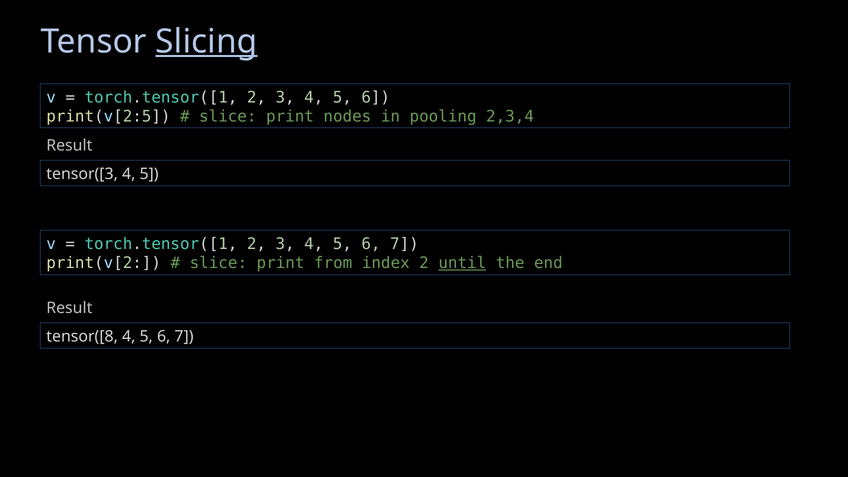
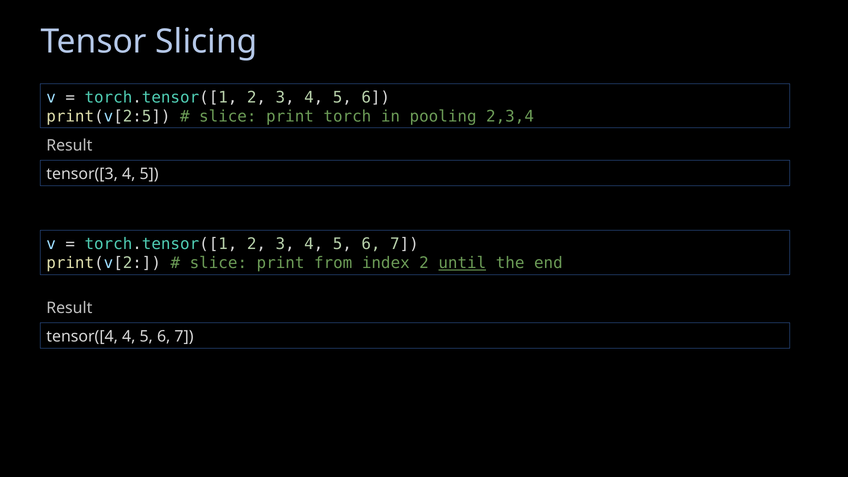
Slicing underline: present -> none
nodes: nodes -> torch
tensor([8: tensor([8 -> tensor([4
